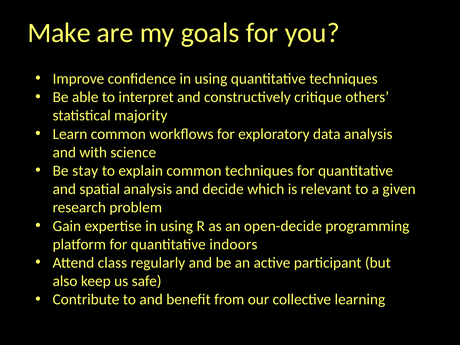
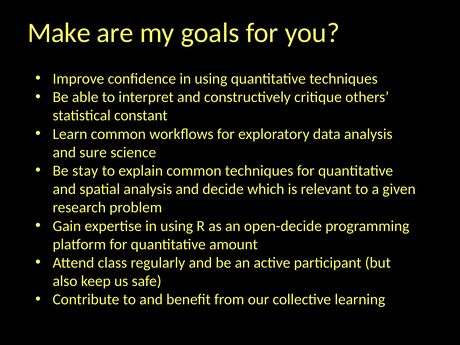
majority: majority -> constant
with: with -> sure
indoors: indoors -> amount
